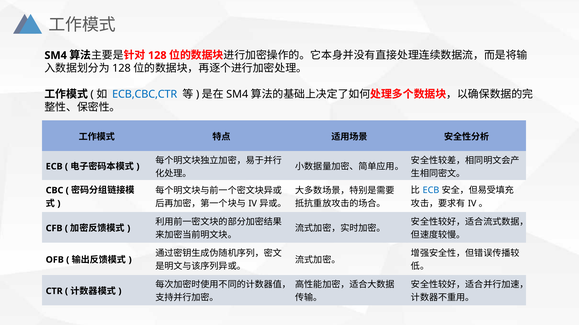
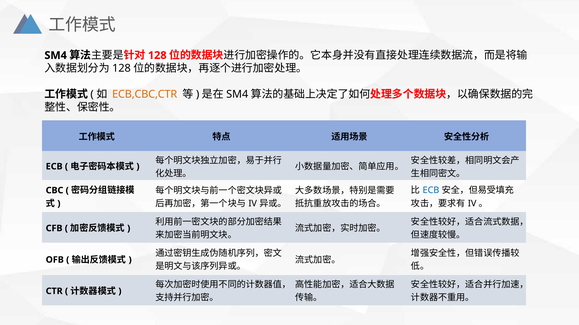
ECB,CBC,CTR colour: blue -> orange
